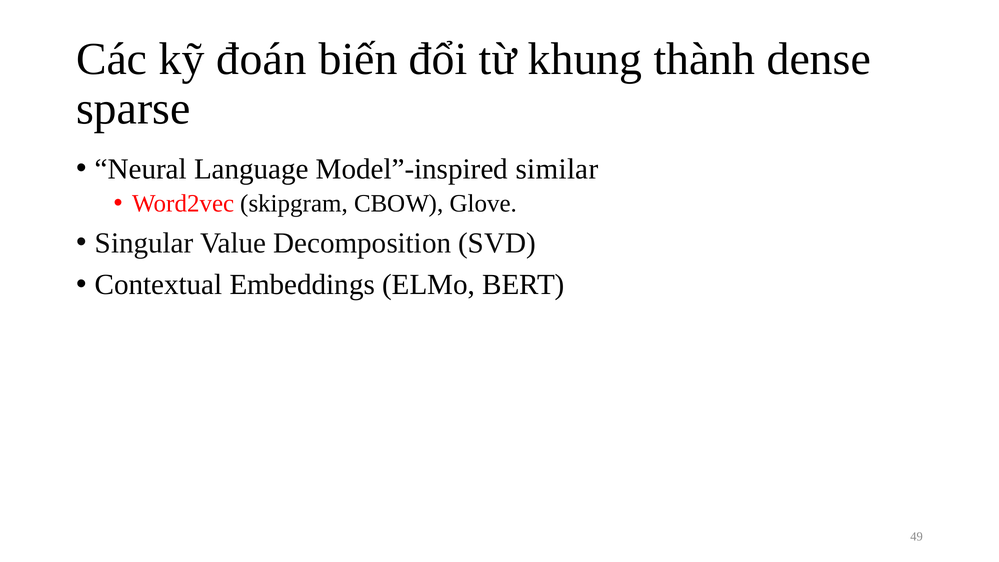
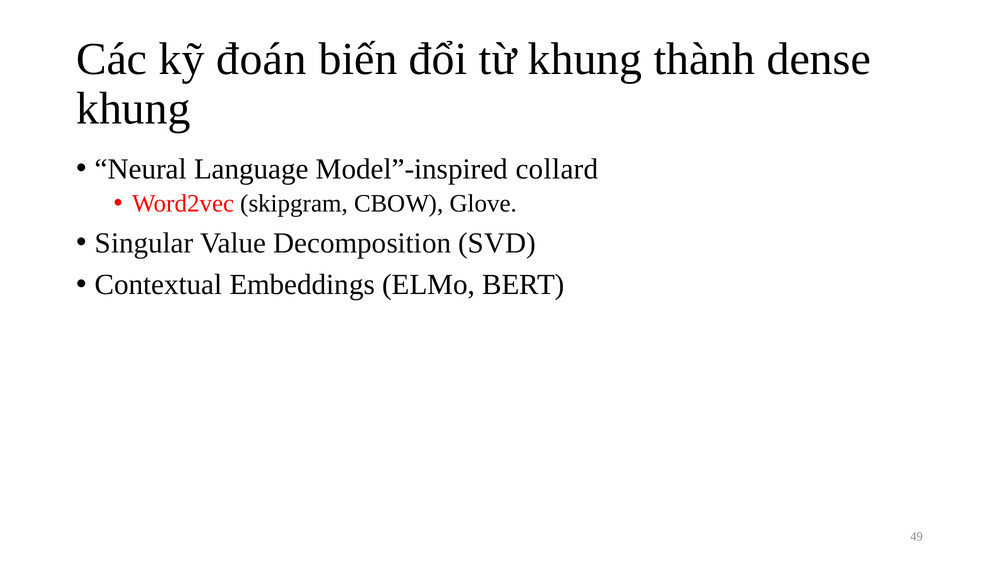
sparse at (133, 109): sparse -> khung
similar: similar -> collard
